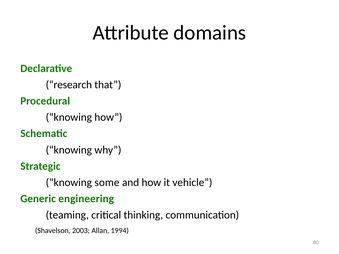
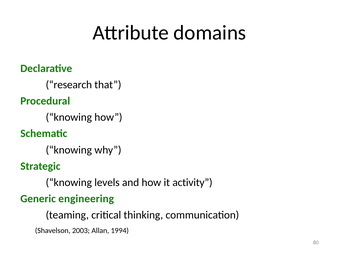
some: some -> levels
vehicle: vehicle -> activity
